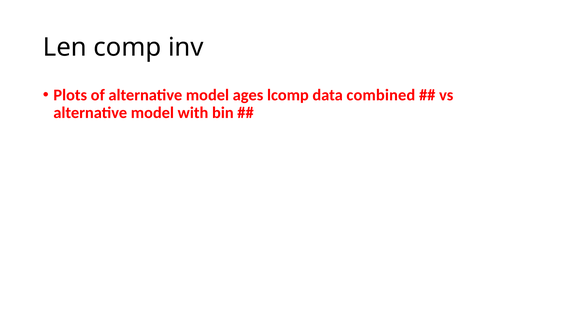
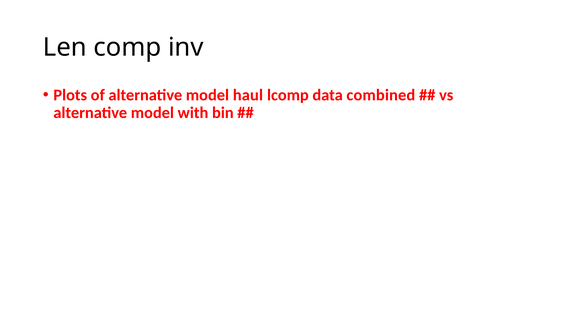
ages: ages -> haul
